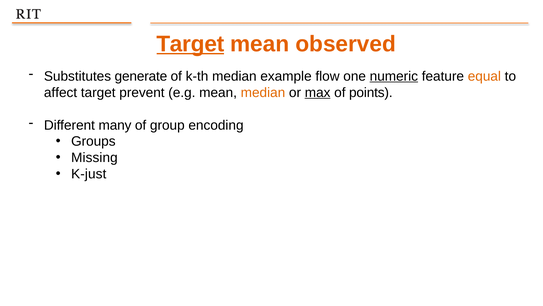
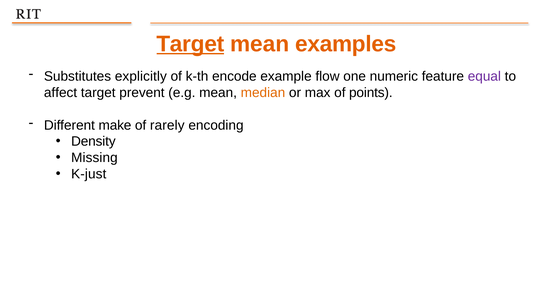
observed: observed -> examples
generate: generate -> explicitly
k-th median: median -> encode
numeric underline: present -> none
equal colour: orange -> purple
max underline: present -> none
many: many -> make
group: group -> rarely
Groups: Groups -> Density
